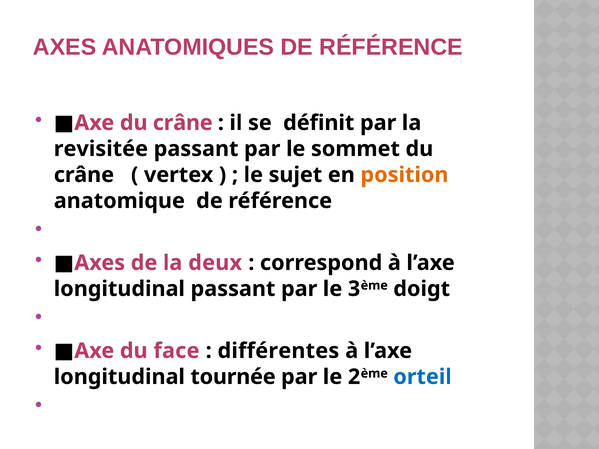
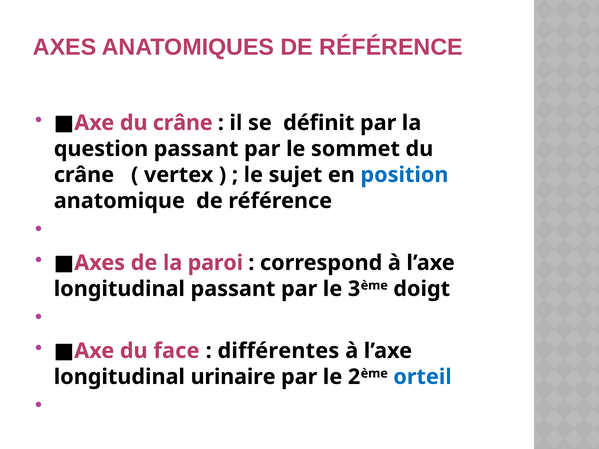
revisitée: revisitée -> question
position colour: orange -> blue
deux: deux -> paroi
tournée: tournée -> urinaire
